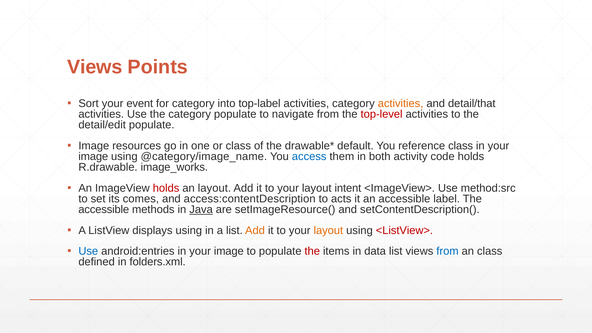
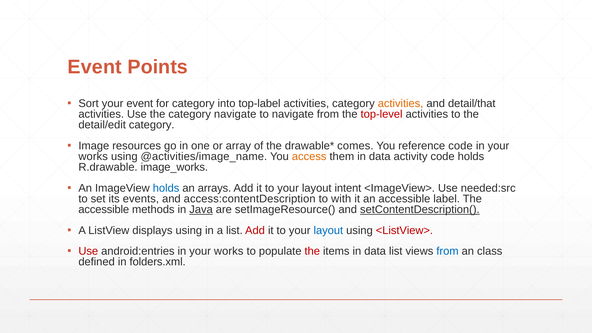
Views at (95, 67): Views -> Event
category populate: populate -> navigate
detail/edit populate: populate -> category
or class: class -> array
default: default -> comes
reference class: class -> code
image at (93, 157): image -> works
@category/image_name: @category/image_name -> @activities/image_name
access colour: blue -> orange
them in both: both -> data
holds at (166, 188) colour: red -> blue
an layout: layout -> arrays
method:src: method:src -> needed:src
comes: comes -> events
acts: acts -> with
setContentDescription( underline: none -> present
Add at (255, 230) colour: orange -> red
layout at (328, 230) colour: orange -> blue
Use at (88, 251) colour: blue -> red
android:entries in your image: image -> works
